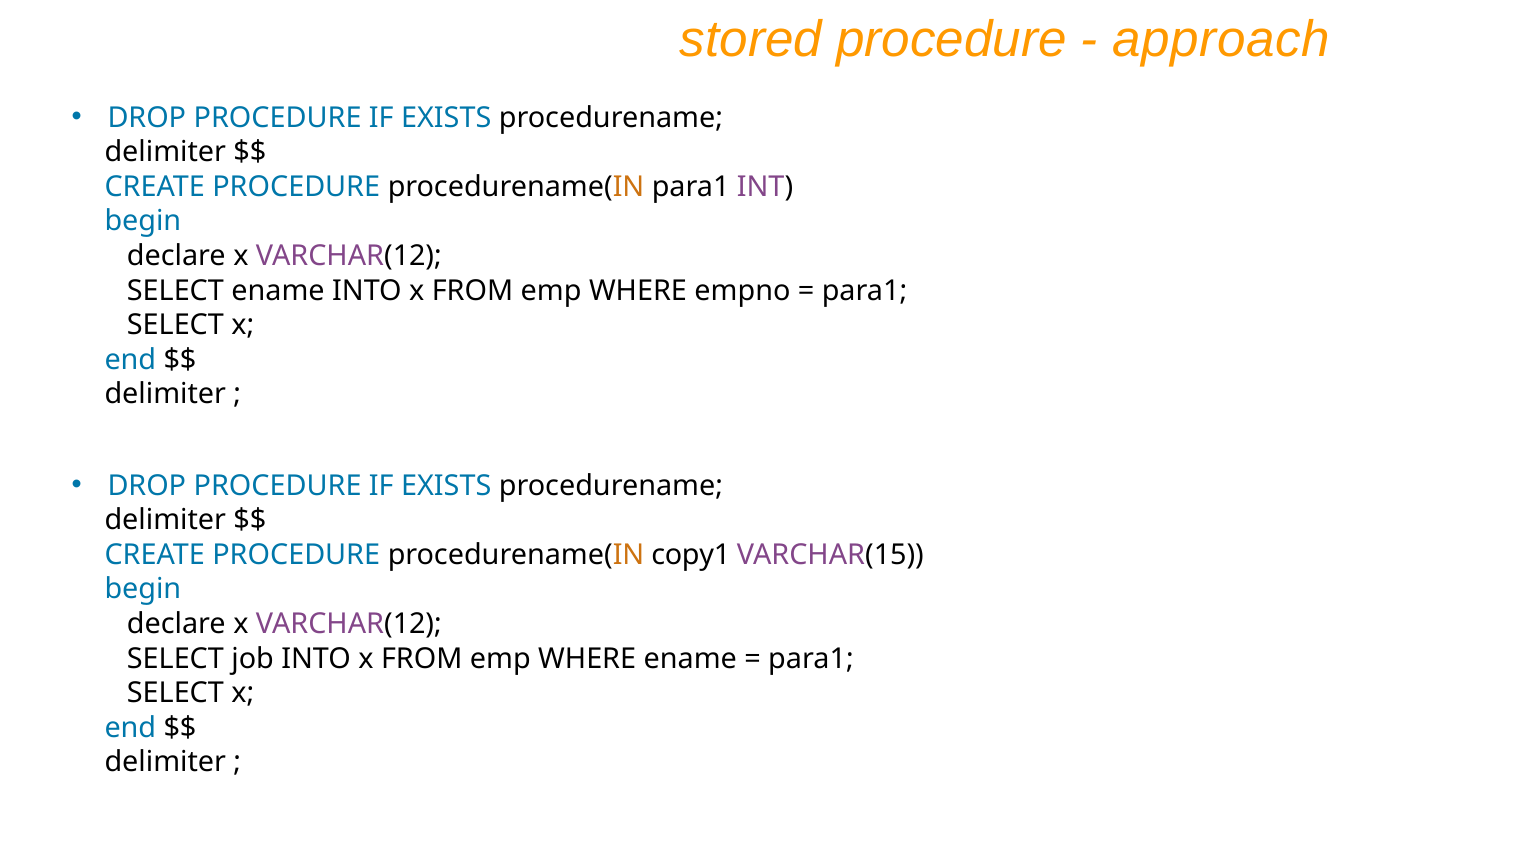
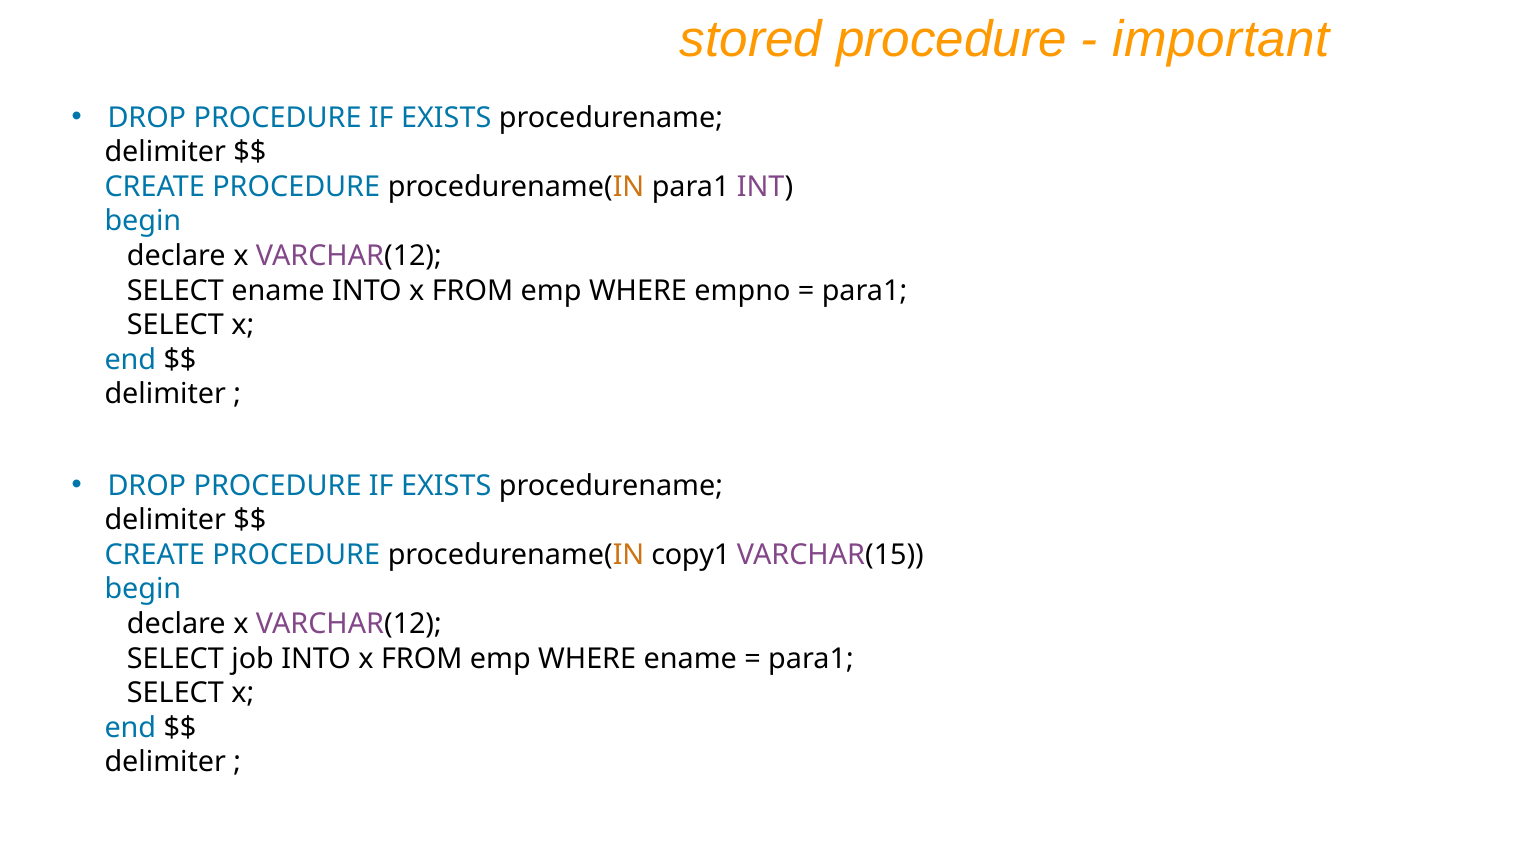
approach: approach -> important
